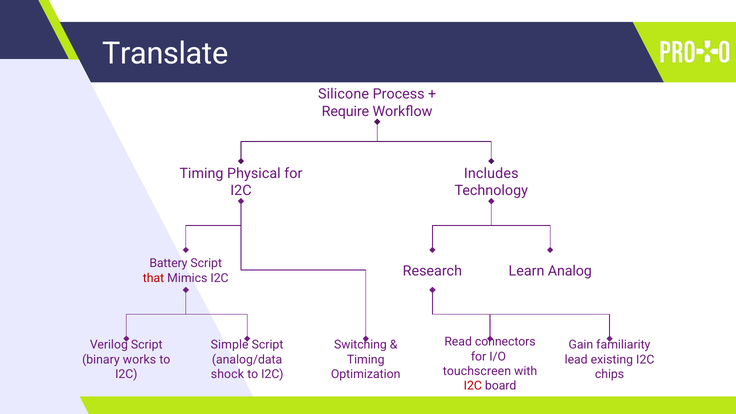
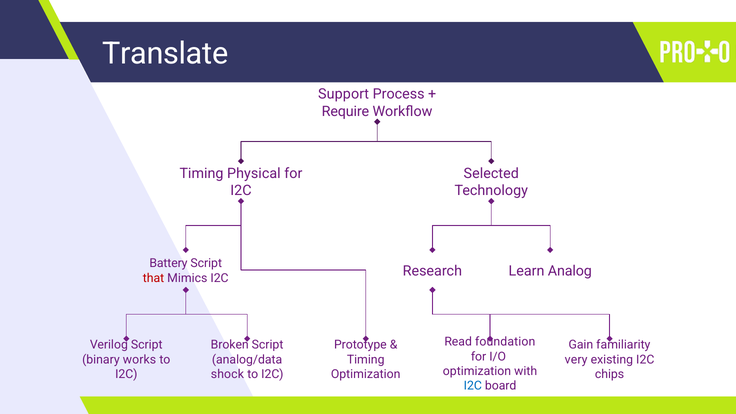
Silicone: Silicone -> Support
Includes: Includes -> Selected
connectors: connectors -> foundation
Simple: Simple -> Broken
Switching: Switching -> Prototype
lead: lead -> very
touchscreen at (477, 371): touchscreen -> optimization
I2C at (473, 386) colour: red -> blue
